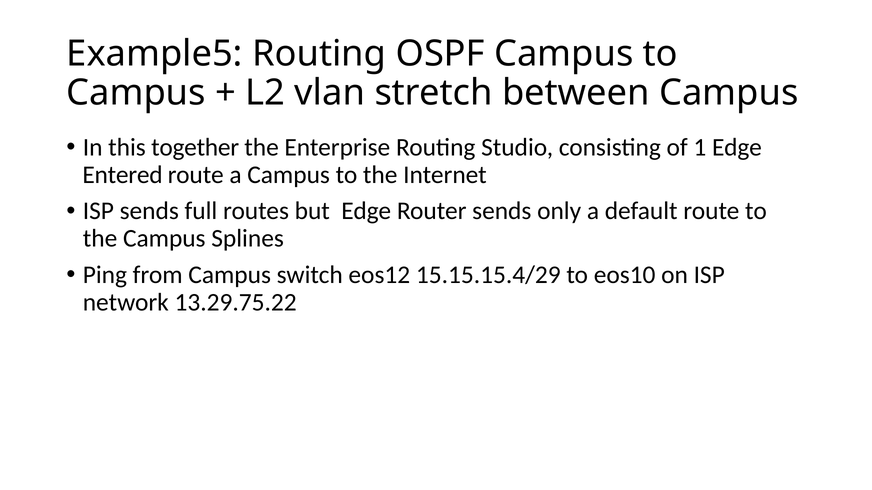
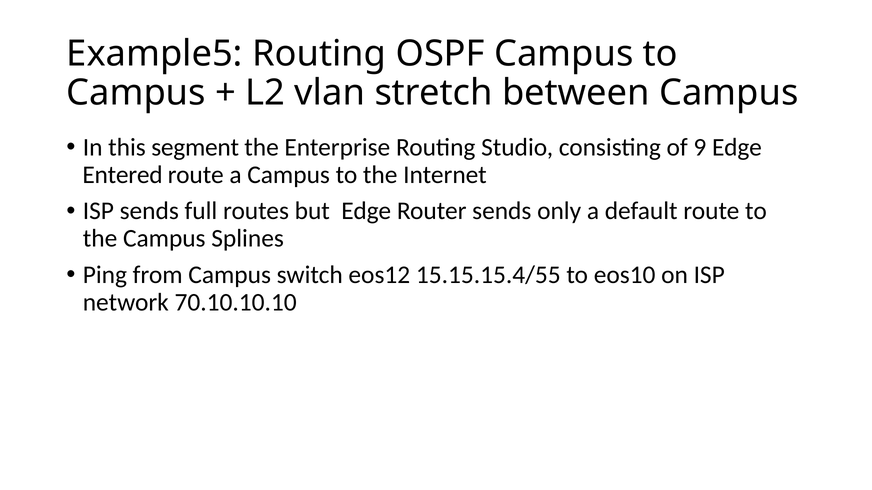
together: together -> segment
1: 1 -> 9
15.15.15.4/29: 15.15.15.4/29 -> 15.15.15.4/55
13.29.75.22: 13.29.75.22 -> 70.10.10.10
